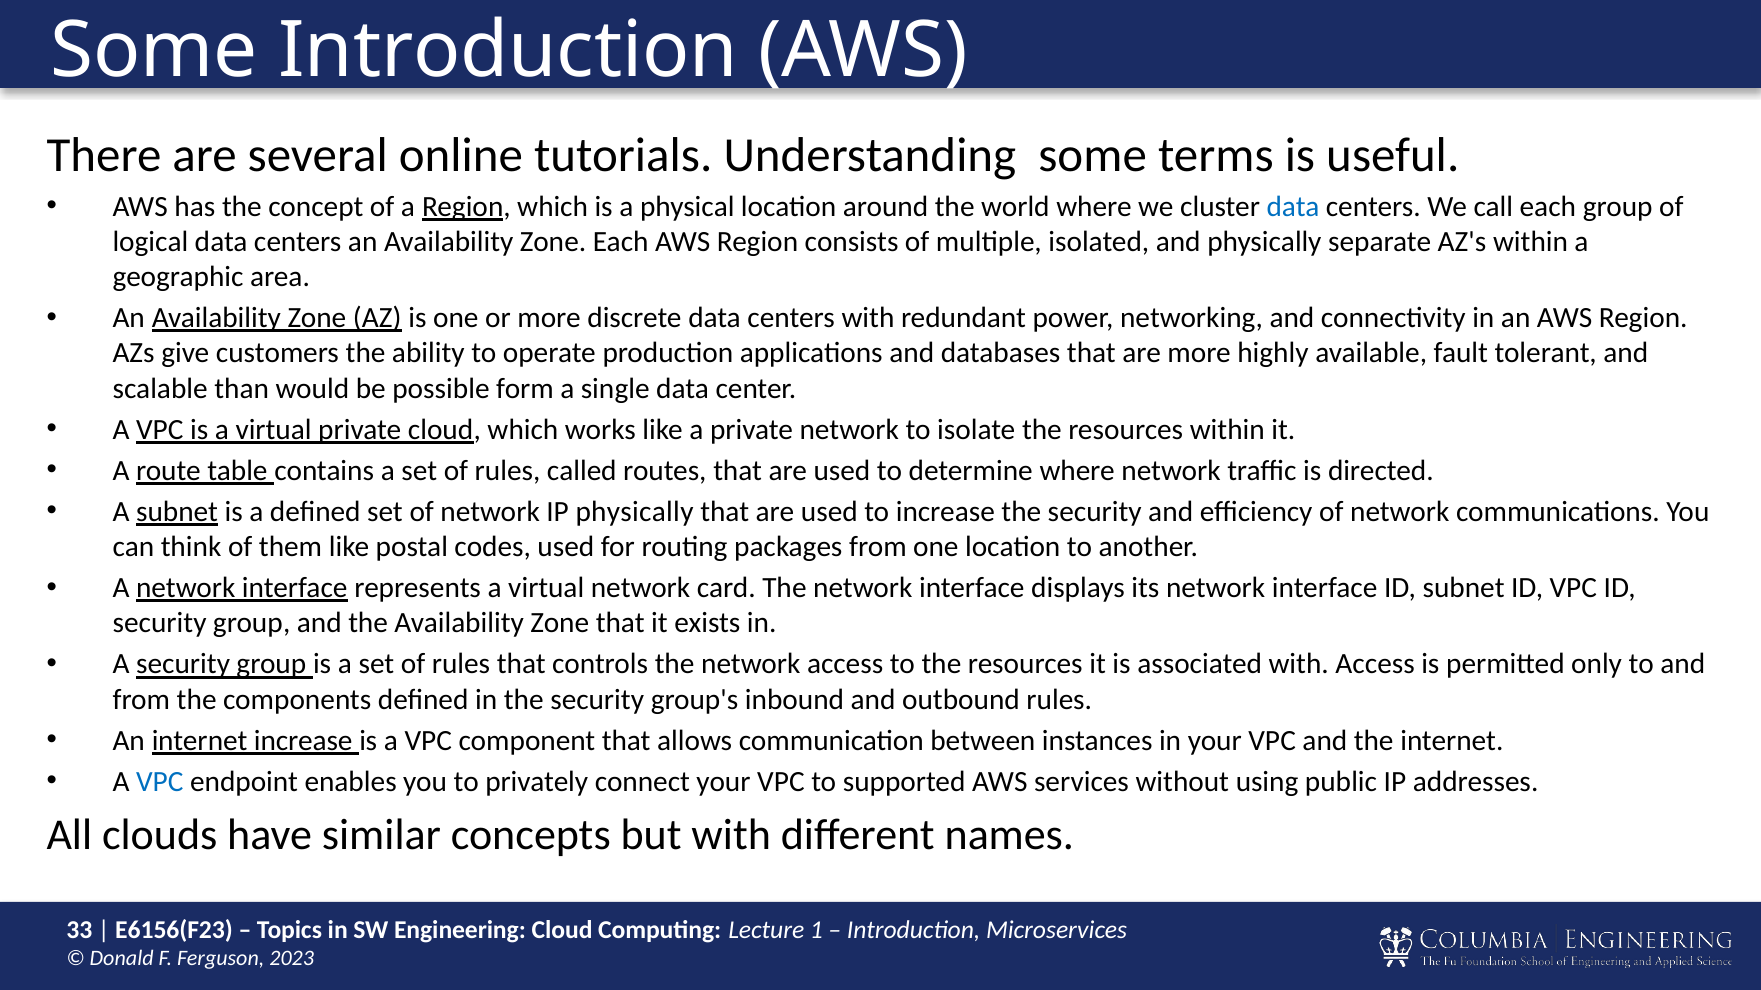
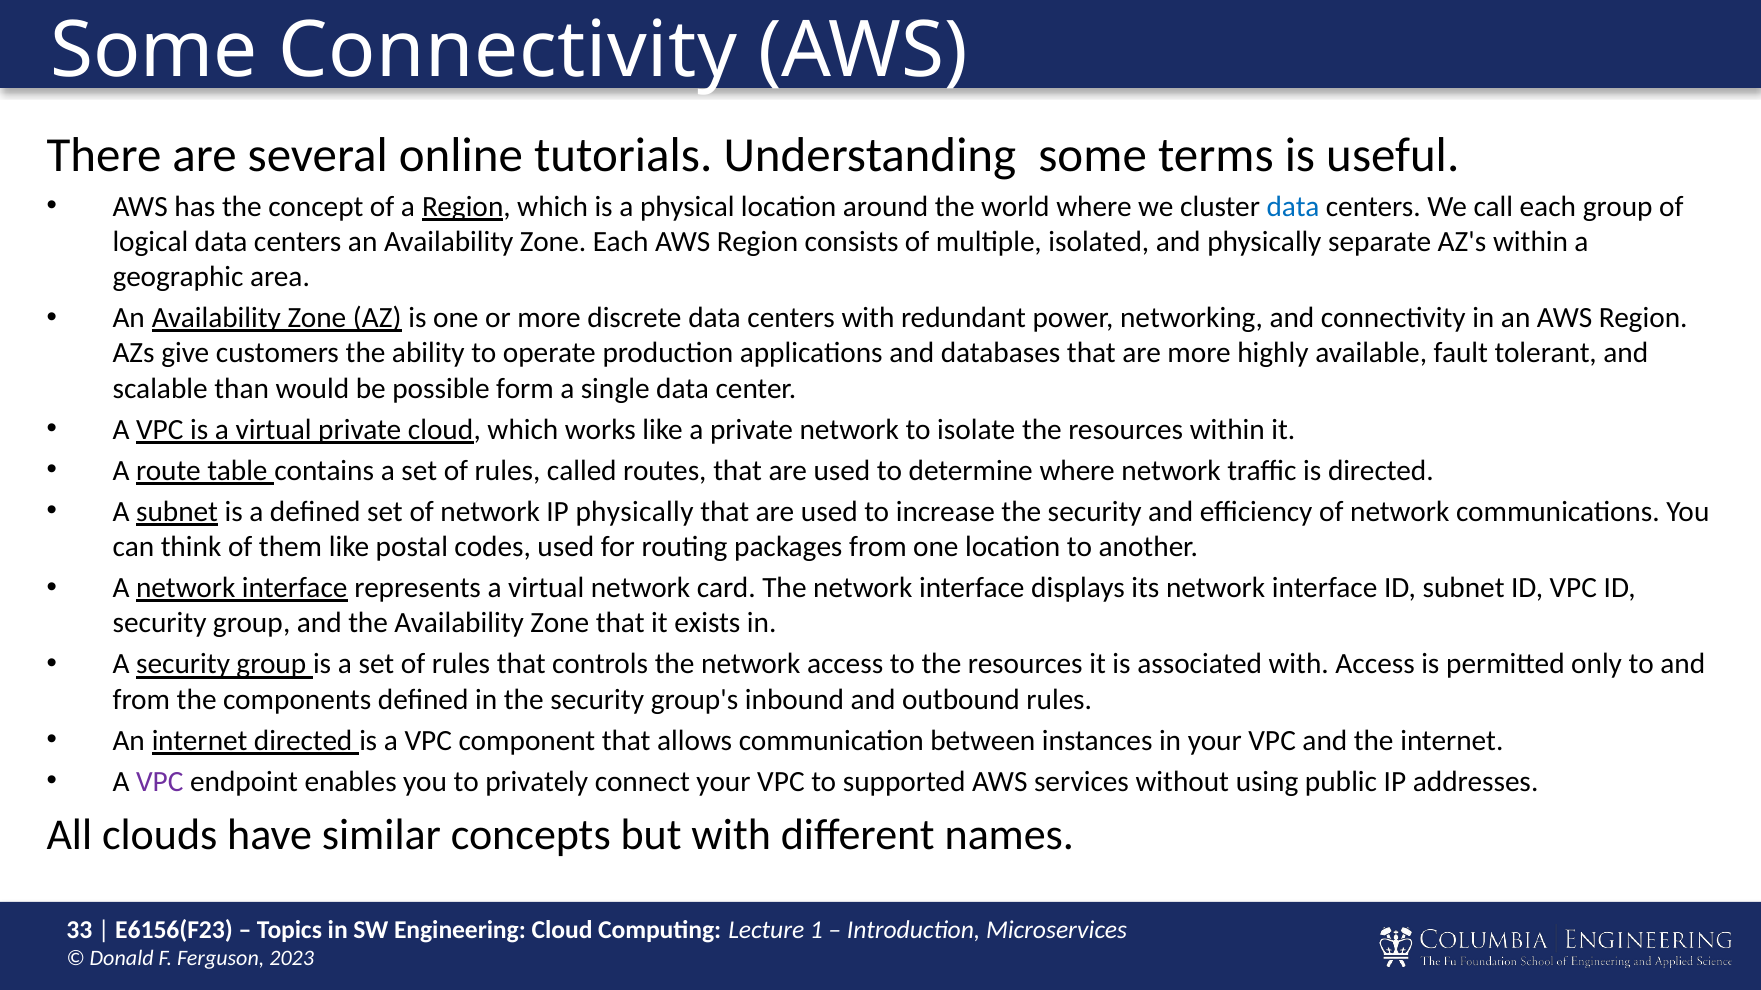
Some Introduction: Introduction -> Connectivity
internet increase: increase -> directed
VPC at (160, 782) colour: blue -> purple
